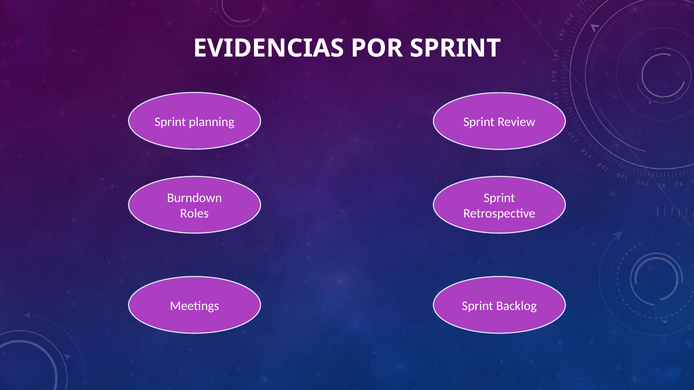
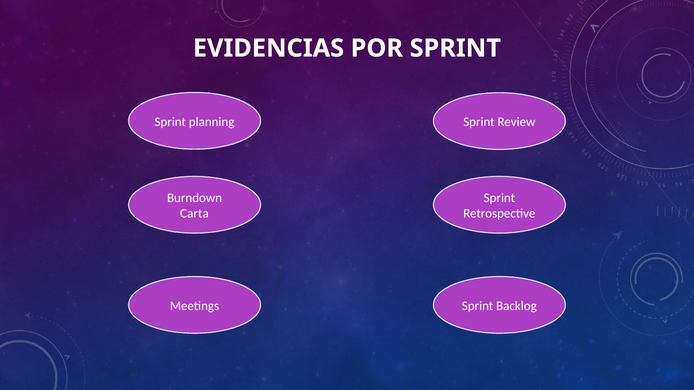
Roles: Roles -> Carta
